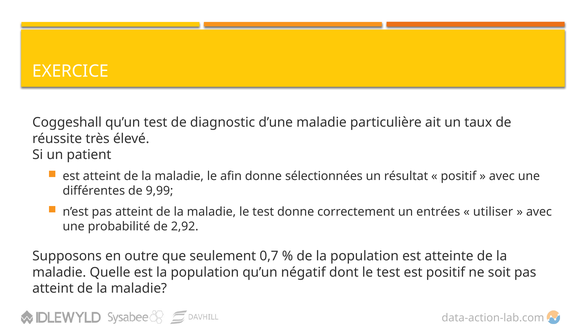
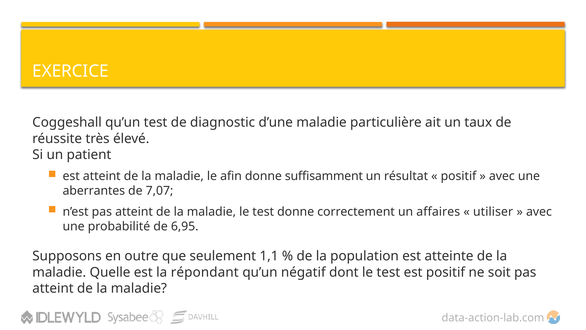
sélectionnées: sélectionnées -> suffisamment
différentes: différentes -> aberrantes
9,99: 9,99 -> 7,07
entrées: entrées -> affaires
2,92: 2,92 -> 6,95
0,7: 0,7 -> 1,1
est la population: population -> répondant
